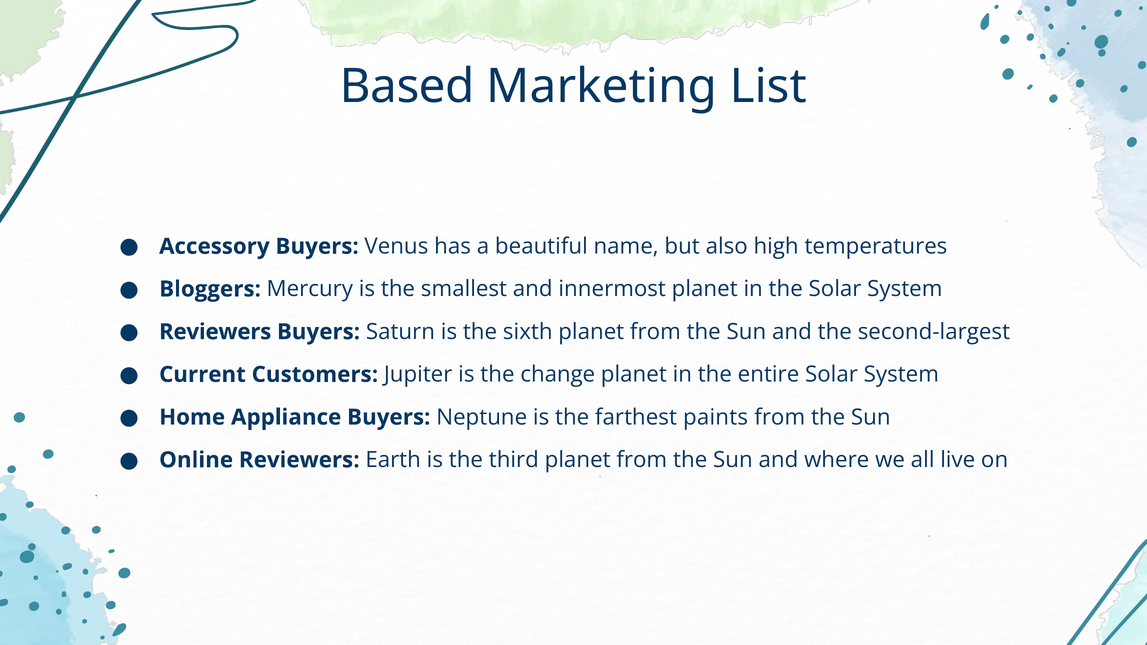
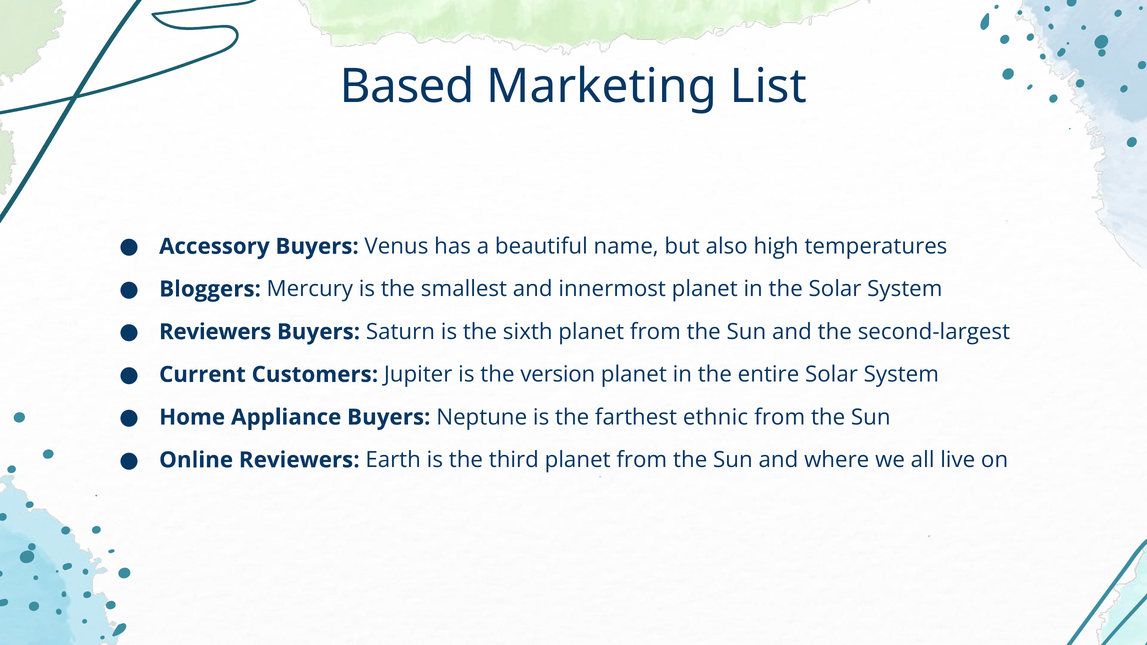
change: change -> version
paints: paints -> ethnic
